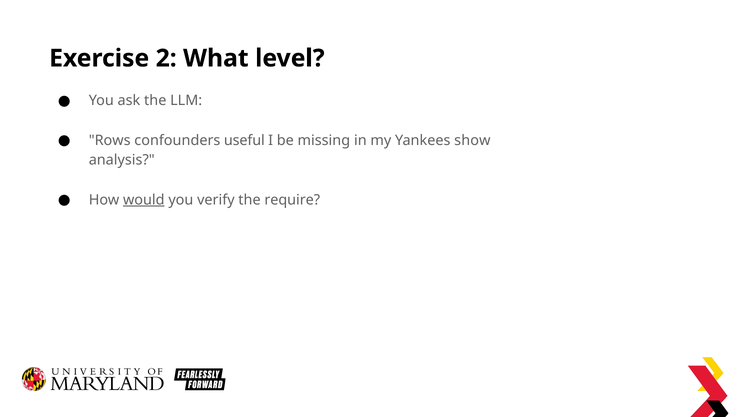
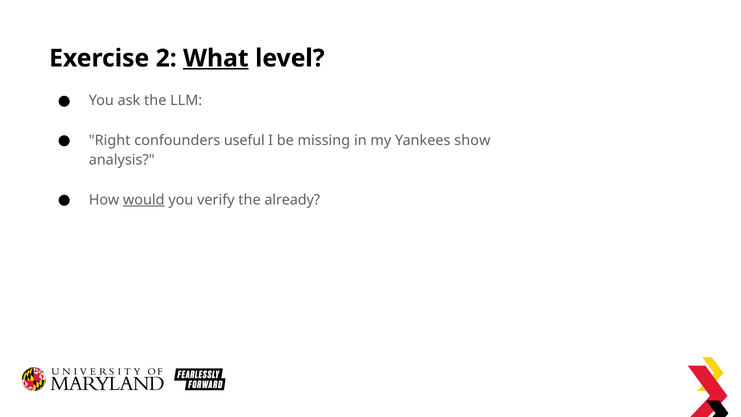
What underline: none -> present
Rows: Rows -> Right
require: require -> already
